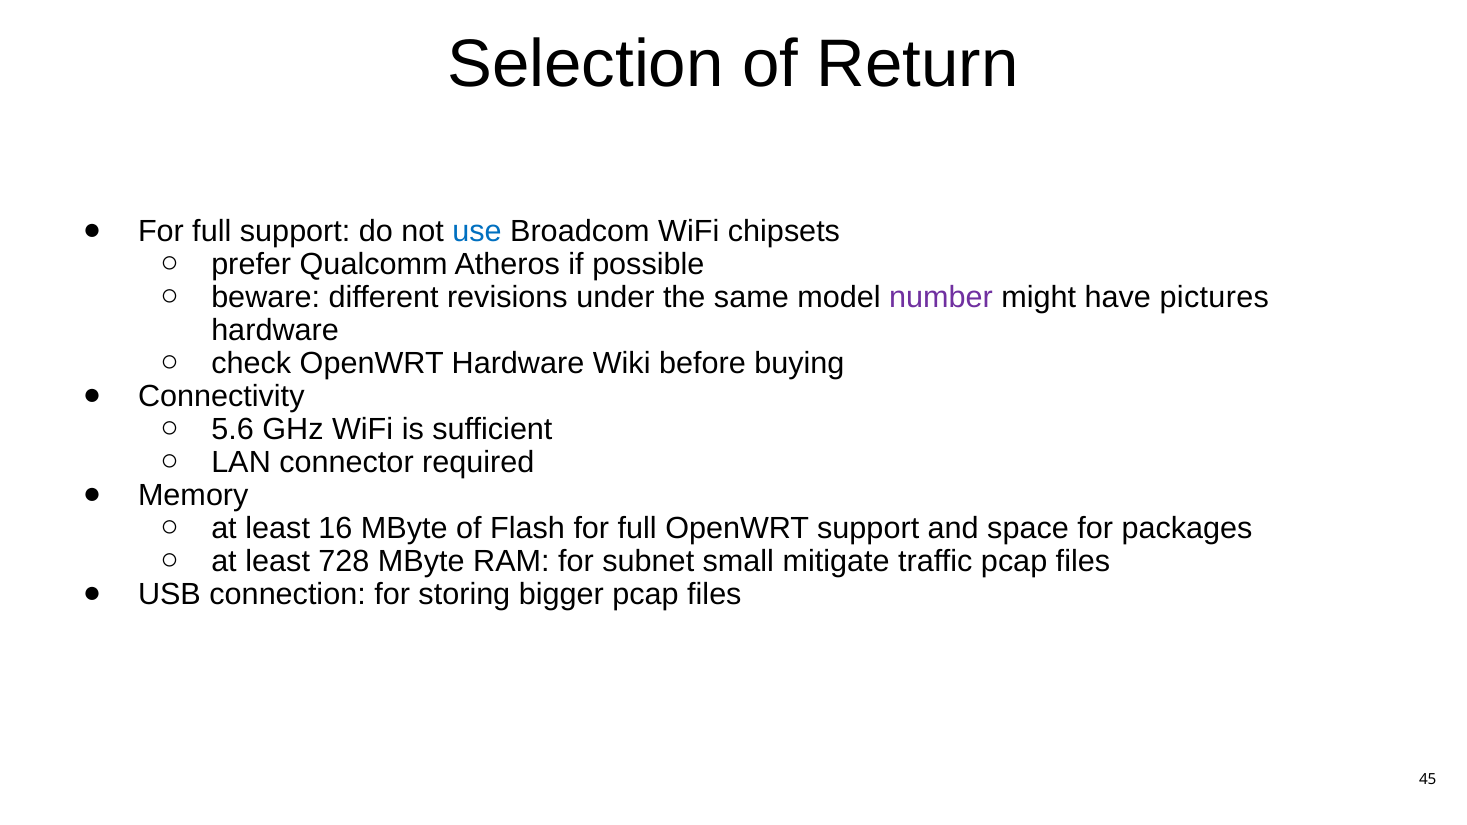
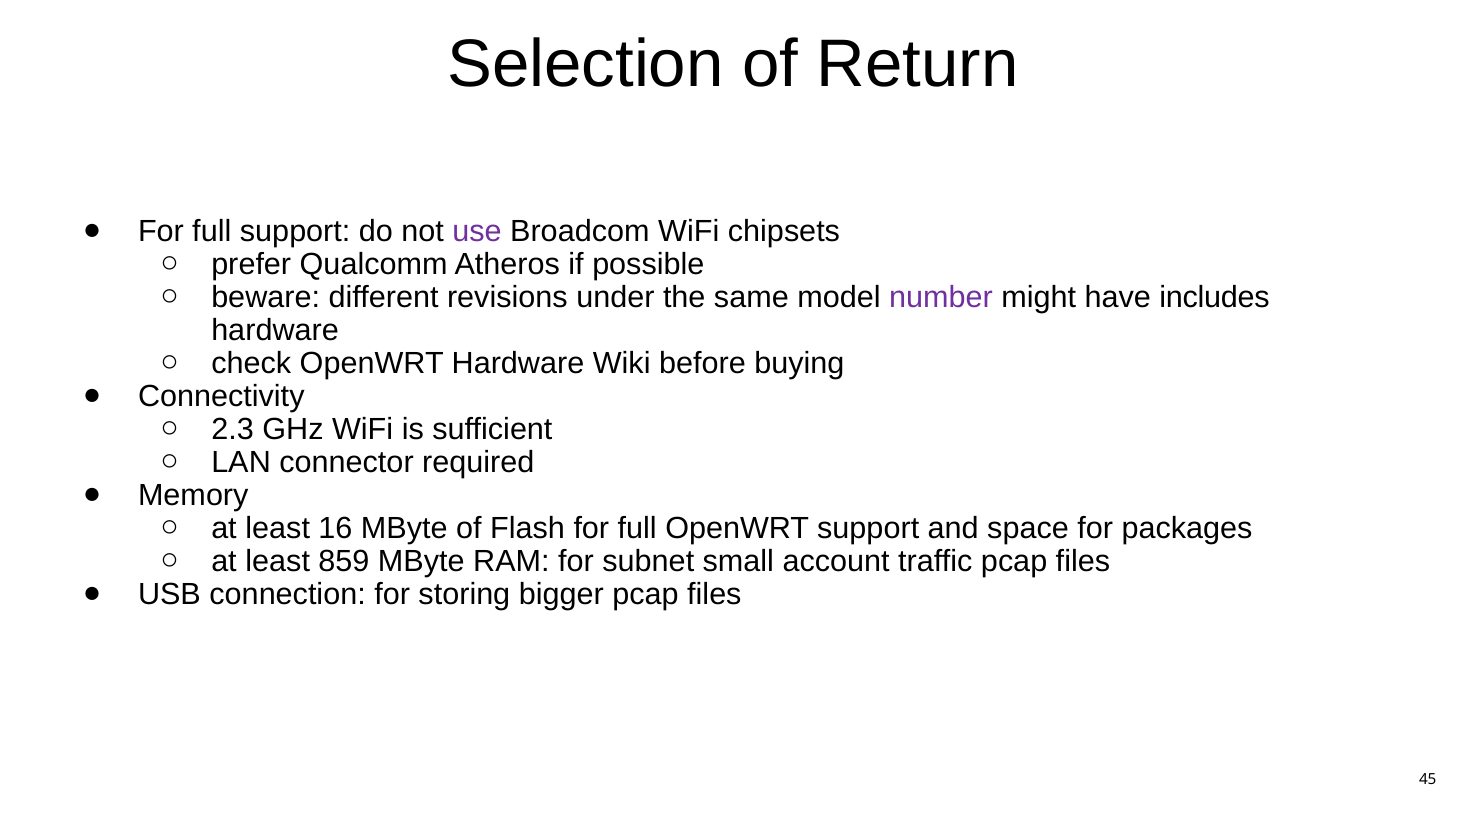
use colour: blue -> purple
pictures: pictures -> includes
5.6: 5.6 -> 2.3
728: 728 -> 859
mitigate: mitigate -> account
